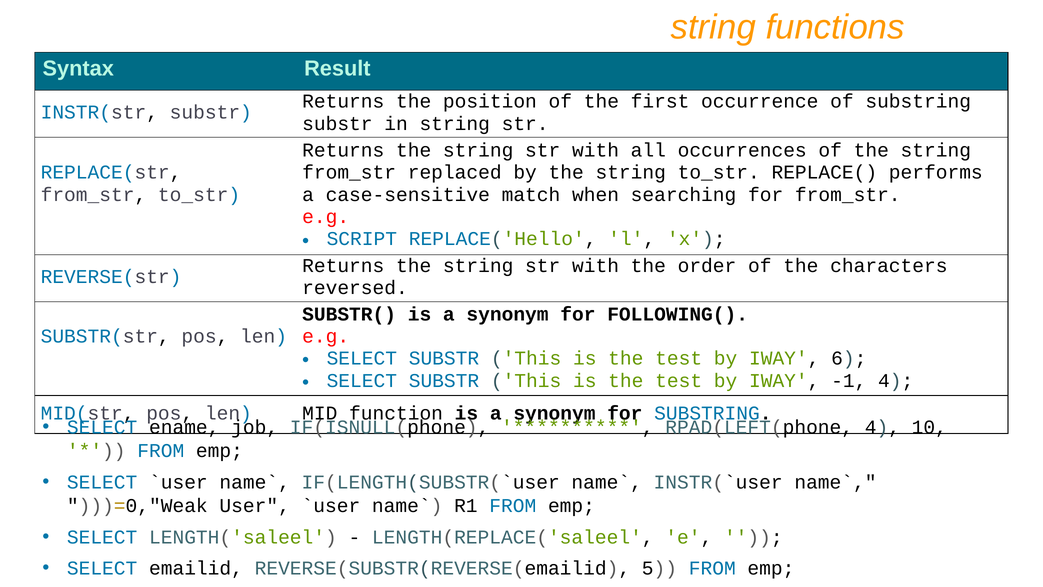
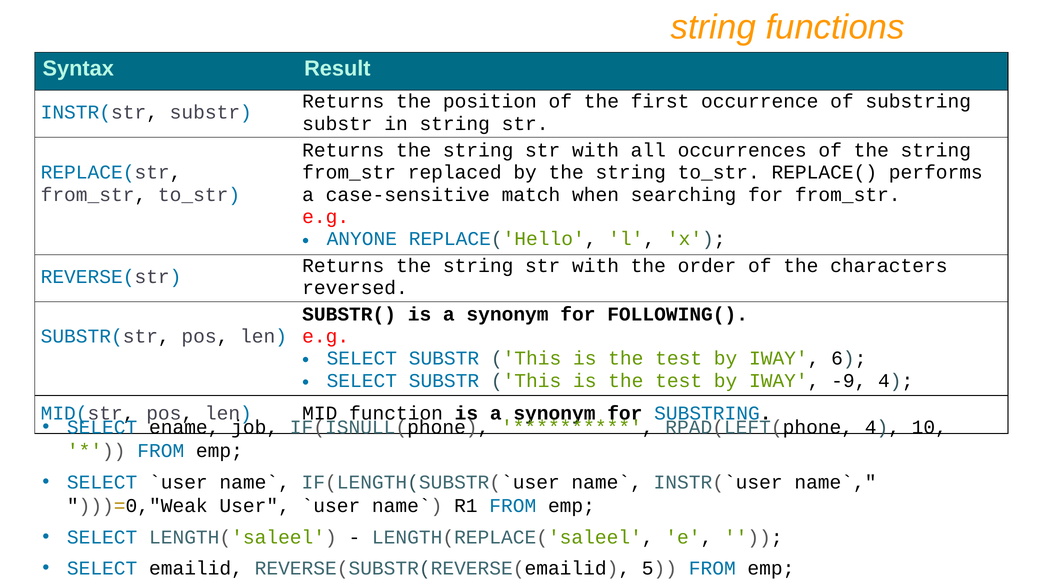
SCRIPT: SCRIPT -> ANYONE
-1: -1 -> -9
